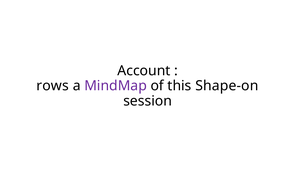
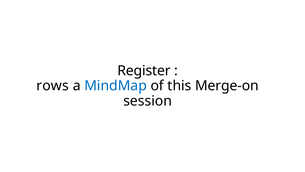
Account: Account -> Register
MindMap colour: purple -> blue
Shape-on: Shape-on -> Merge-on
